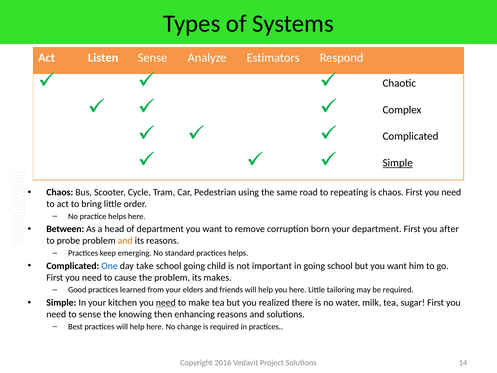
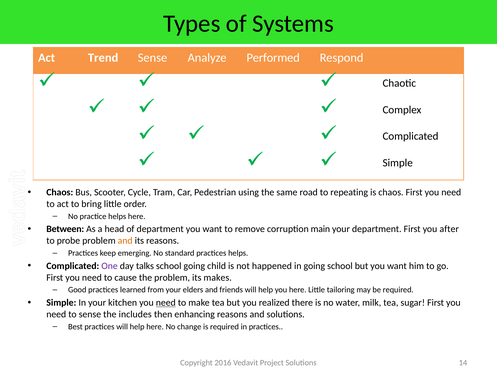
Listen: Listen -> Trend
Estimators: Estimators -> Performed
Simple at (398, 163) underline: present -> none
born: born -> main
One colour: blue -> purple
take: take -> talks
important: important -> happened
knowing: knowing -> includes
